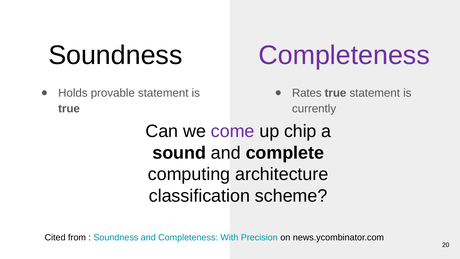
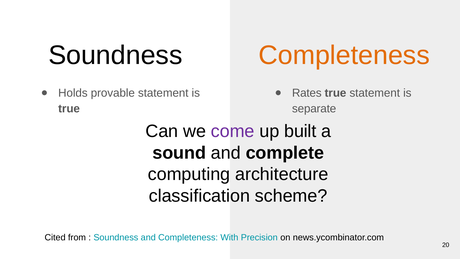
Completeness at (344, 55) colour: purple -> orange
currently: currently -> separate
chip: chip -> built
